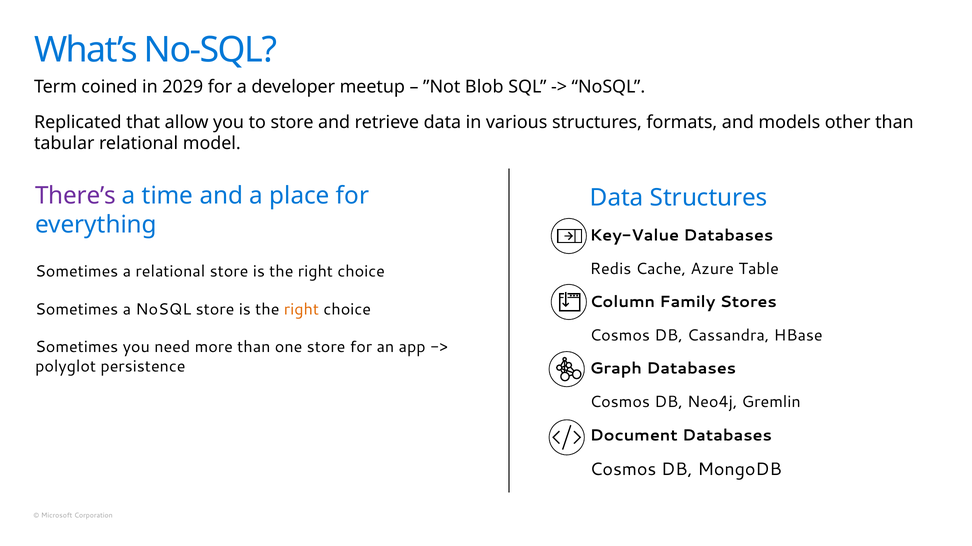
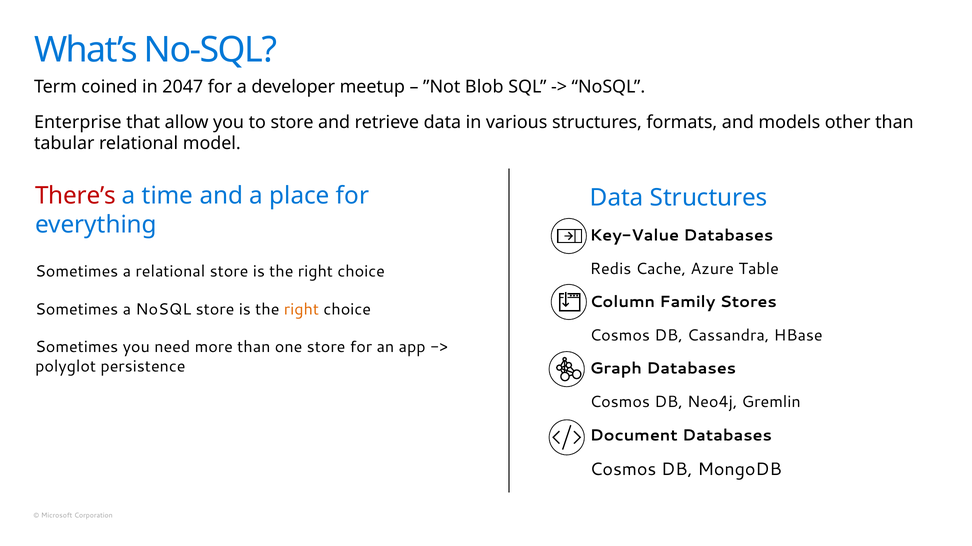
2029: 2029 -> 2047
Replicated: Replicated -> Enterprise
There’s colour: purple -> red
